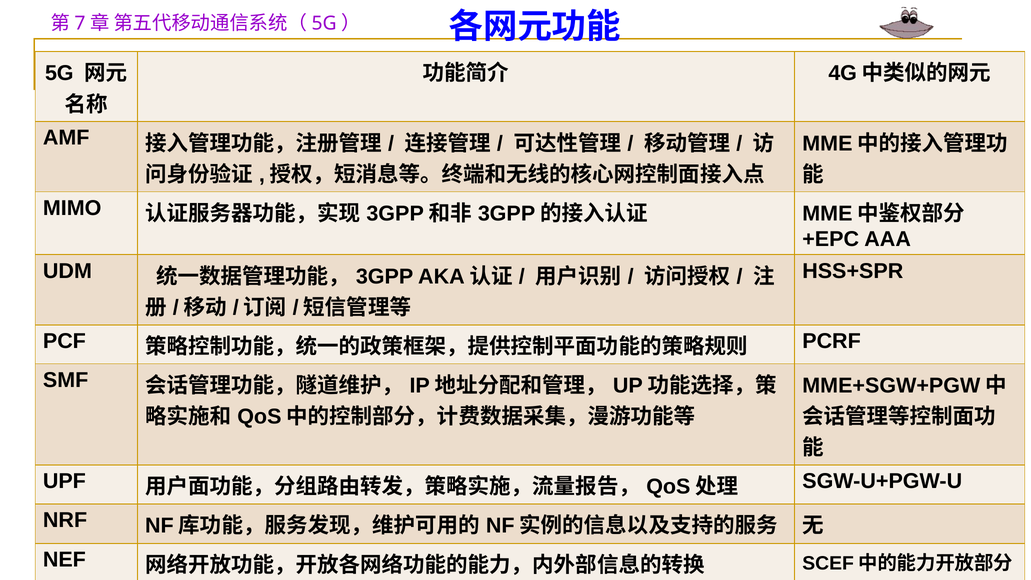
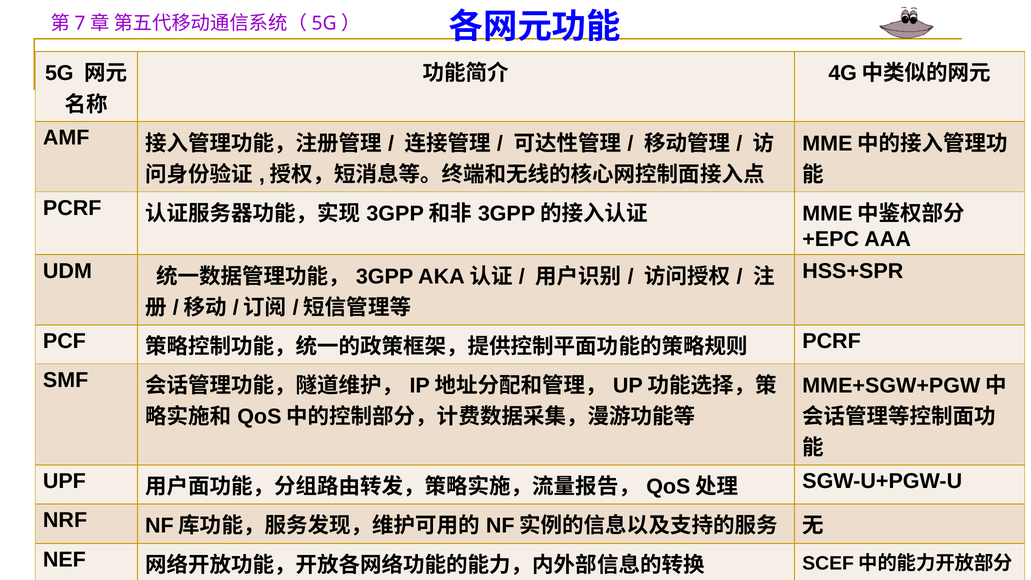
MIMO at (72, 208): MIMO -> PCRF
